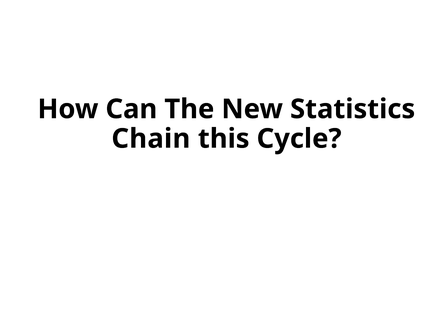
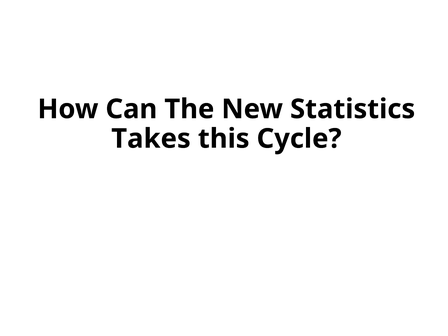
Chain: Chain -> Takes
